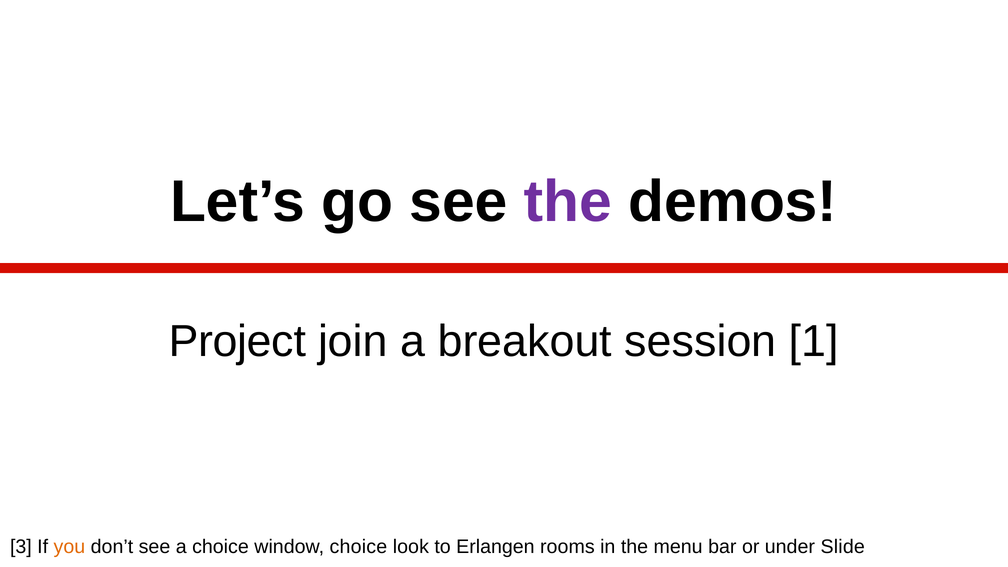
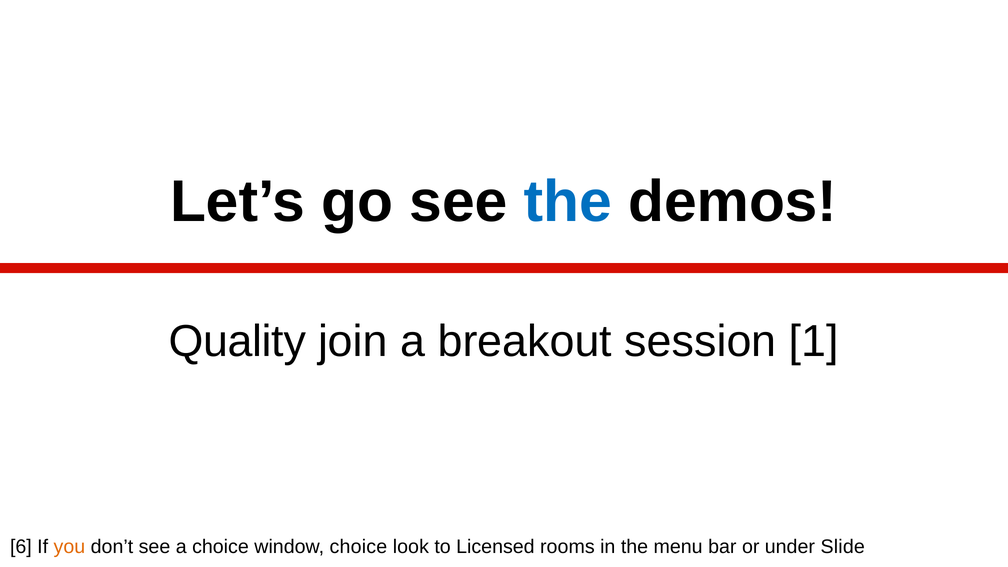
the at (568, 202) colour: purple -> blue
Project: Project -> Quality
3: 3 -> 6
Erlangen: Erlangen -> Licensed
